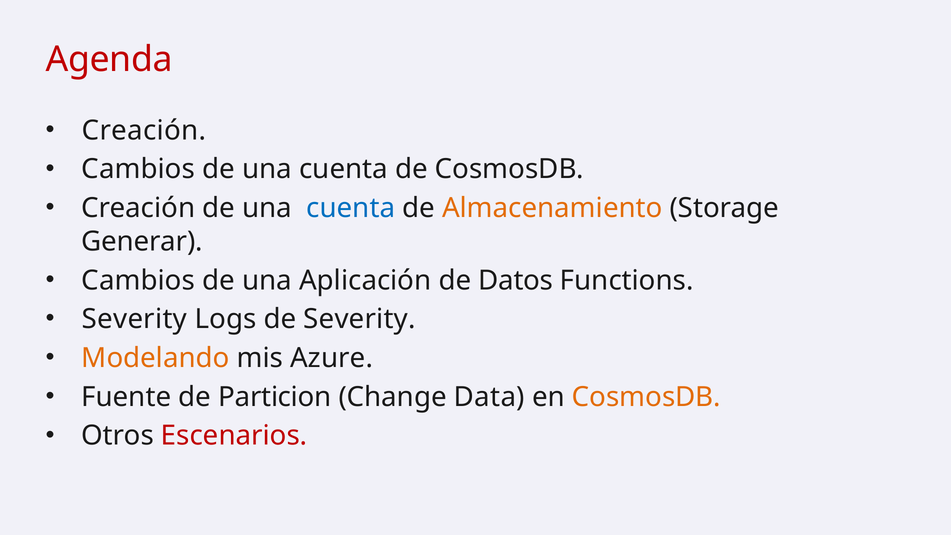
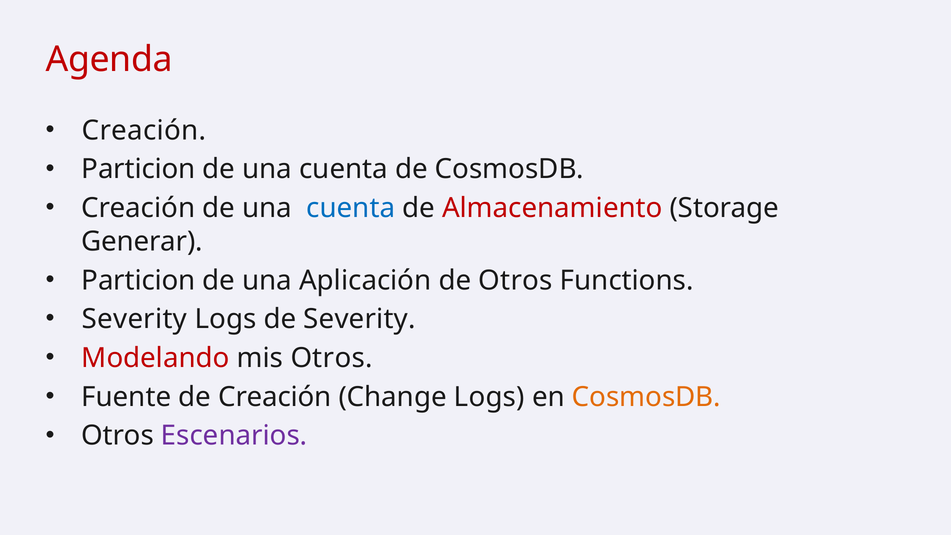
Cambios at (138, 169): Cambios -> Particion
Almacenamiento colour: orange -> red
Cambios at (138, 280): Cambios -> Particion
de Datos: Datos -> Otros
Modelando colour: orange -> red
mis Azure: Azure -> Otros
de Particion: Particion -> Creación
Change Data: Data -> Logs
Escenarios colour: red -> purple
